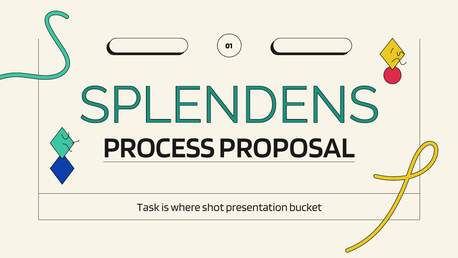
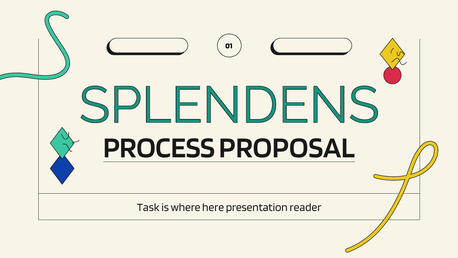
shot: shot -> here
bucket: bucket -> reader
